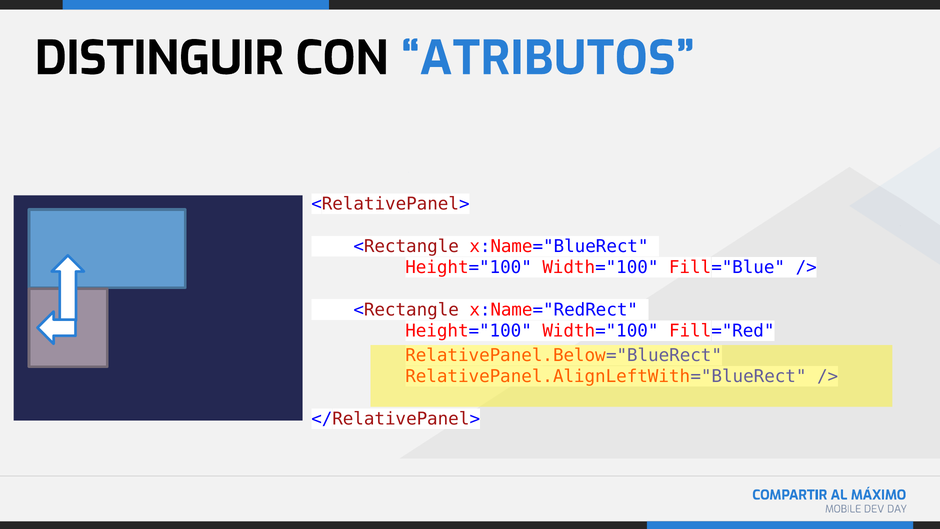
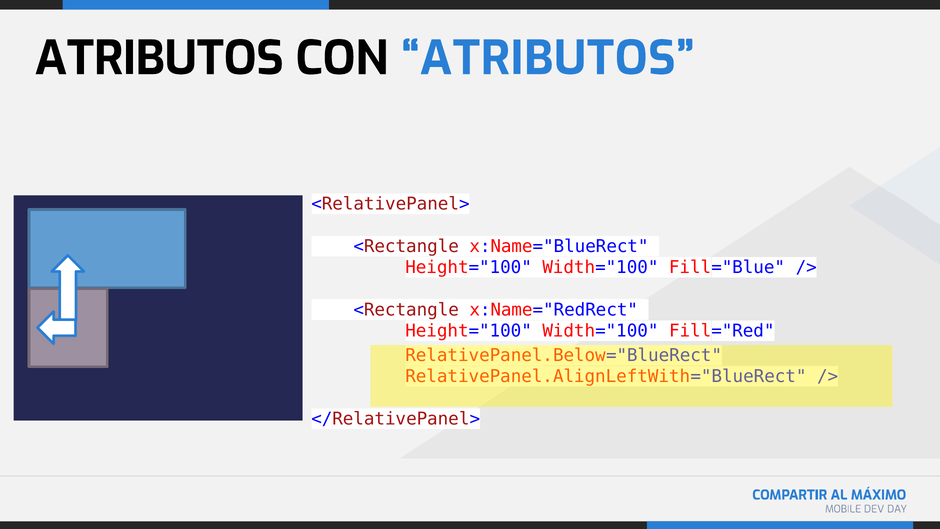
DISTINGUIR at (159, 59): DISTINGUIR -> ATRIBUTOS
